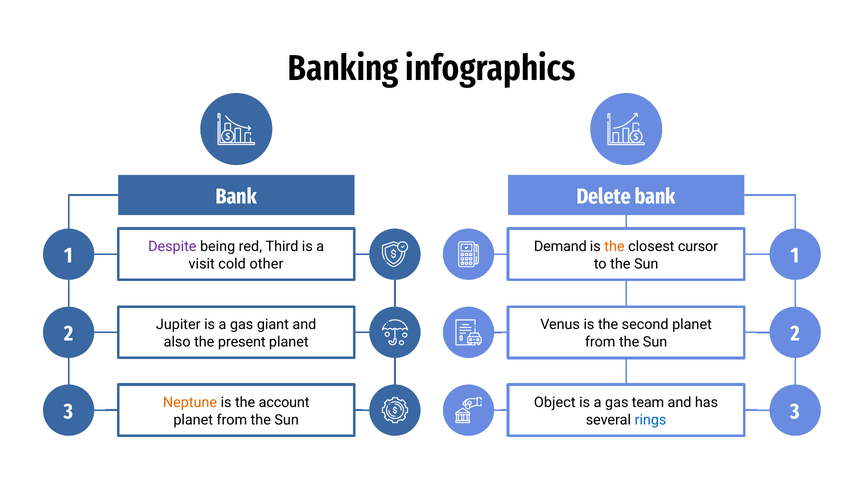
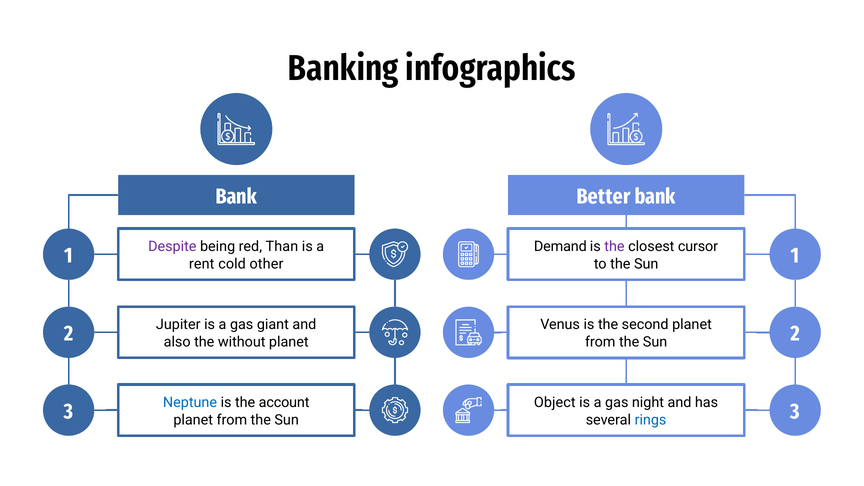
Delete: Delete -> Better
Third: Third -> Than
the at (614, 247) colour: orange -> purple
visit: visit -> rent
present: present -> without
Neptune colour: orange -> blue
team: team -> night
